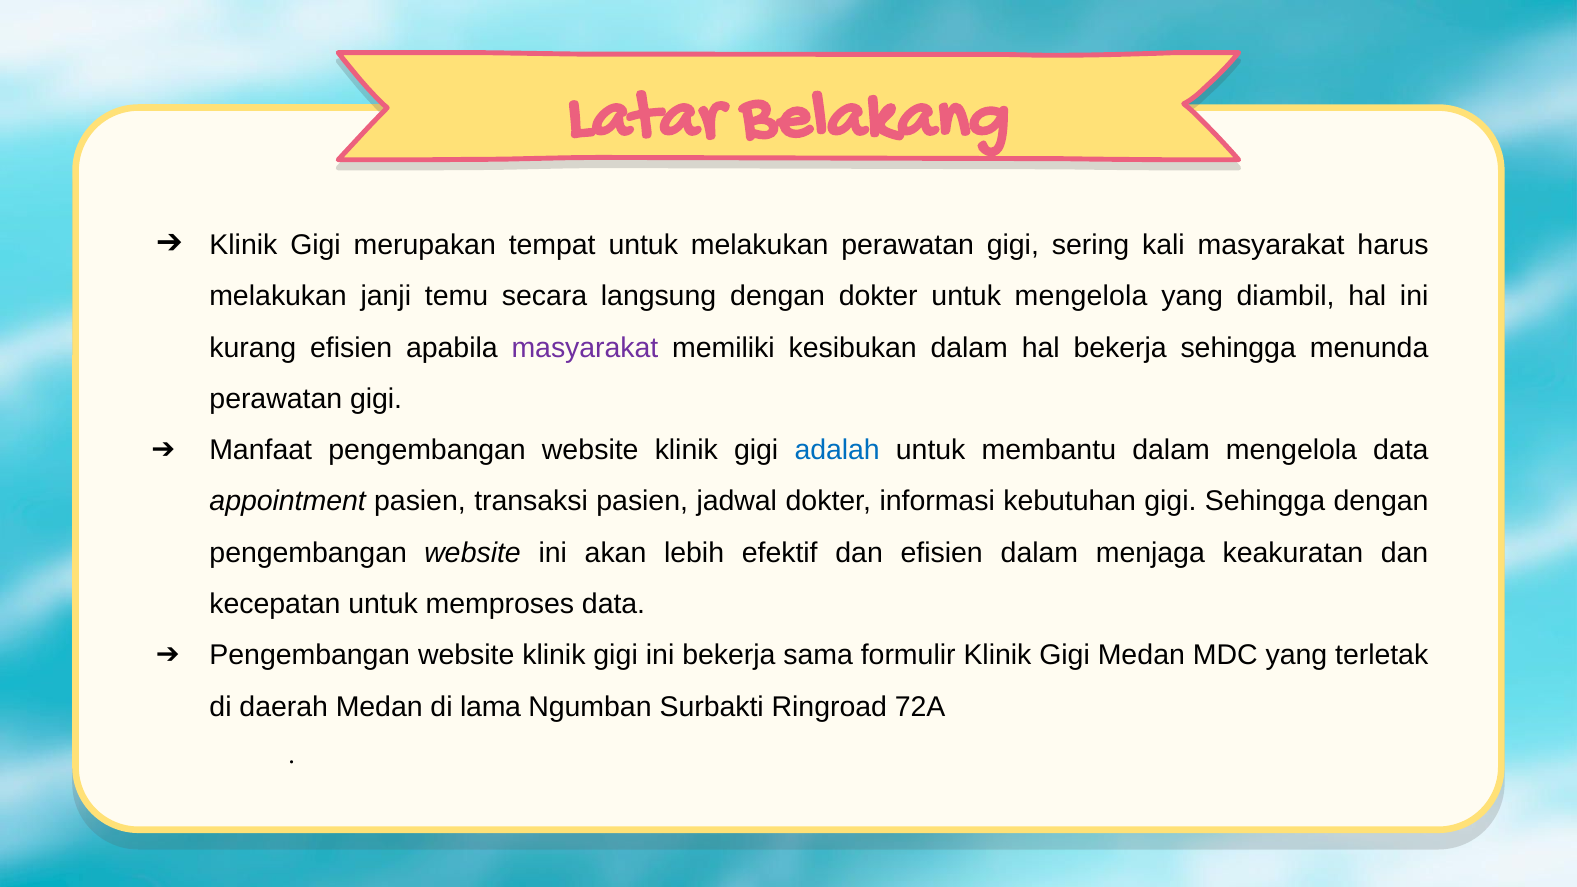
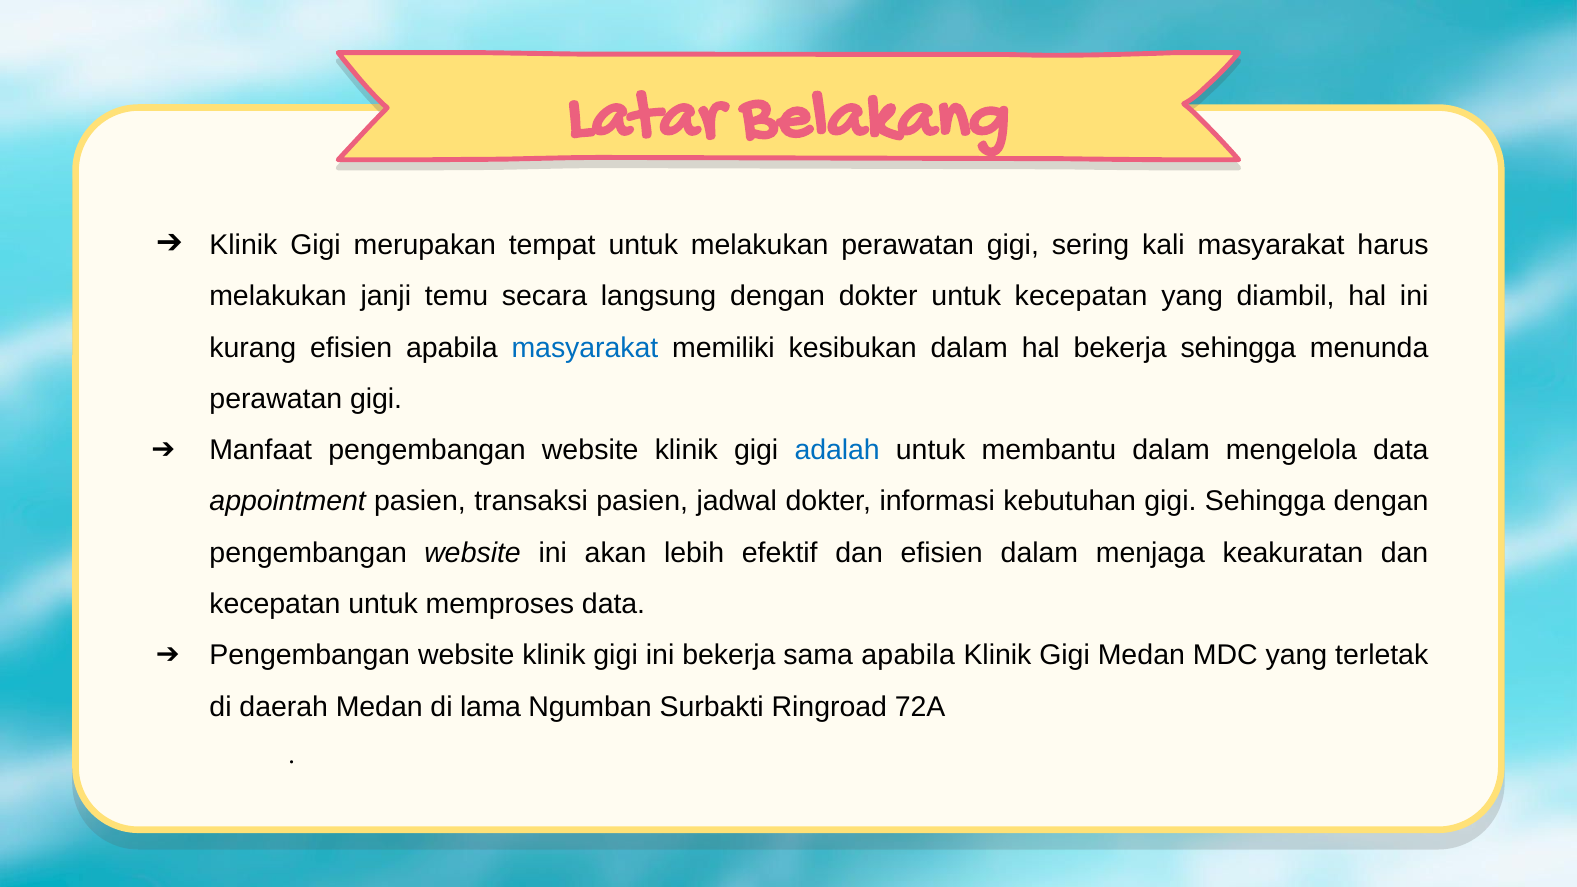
untuk mengelola: mengelola -> kecepatan
masyarakat at (585, 348) colour: purple -> blue
sama formulir: formulir -> apabila
